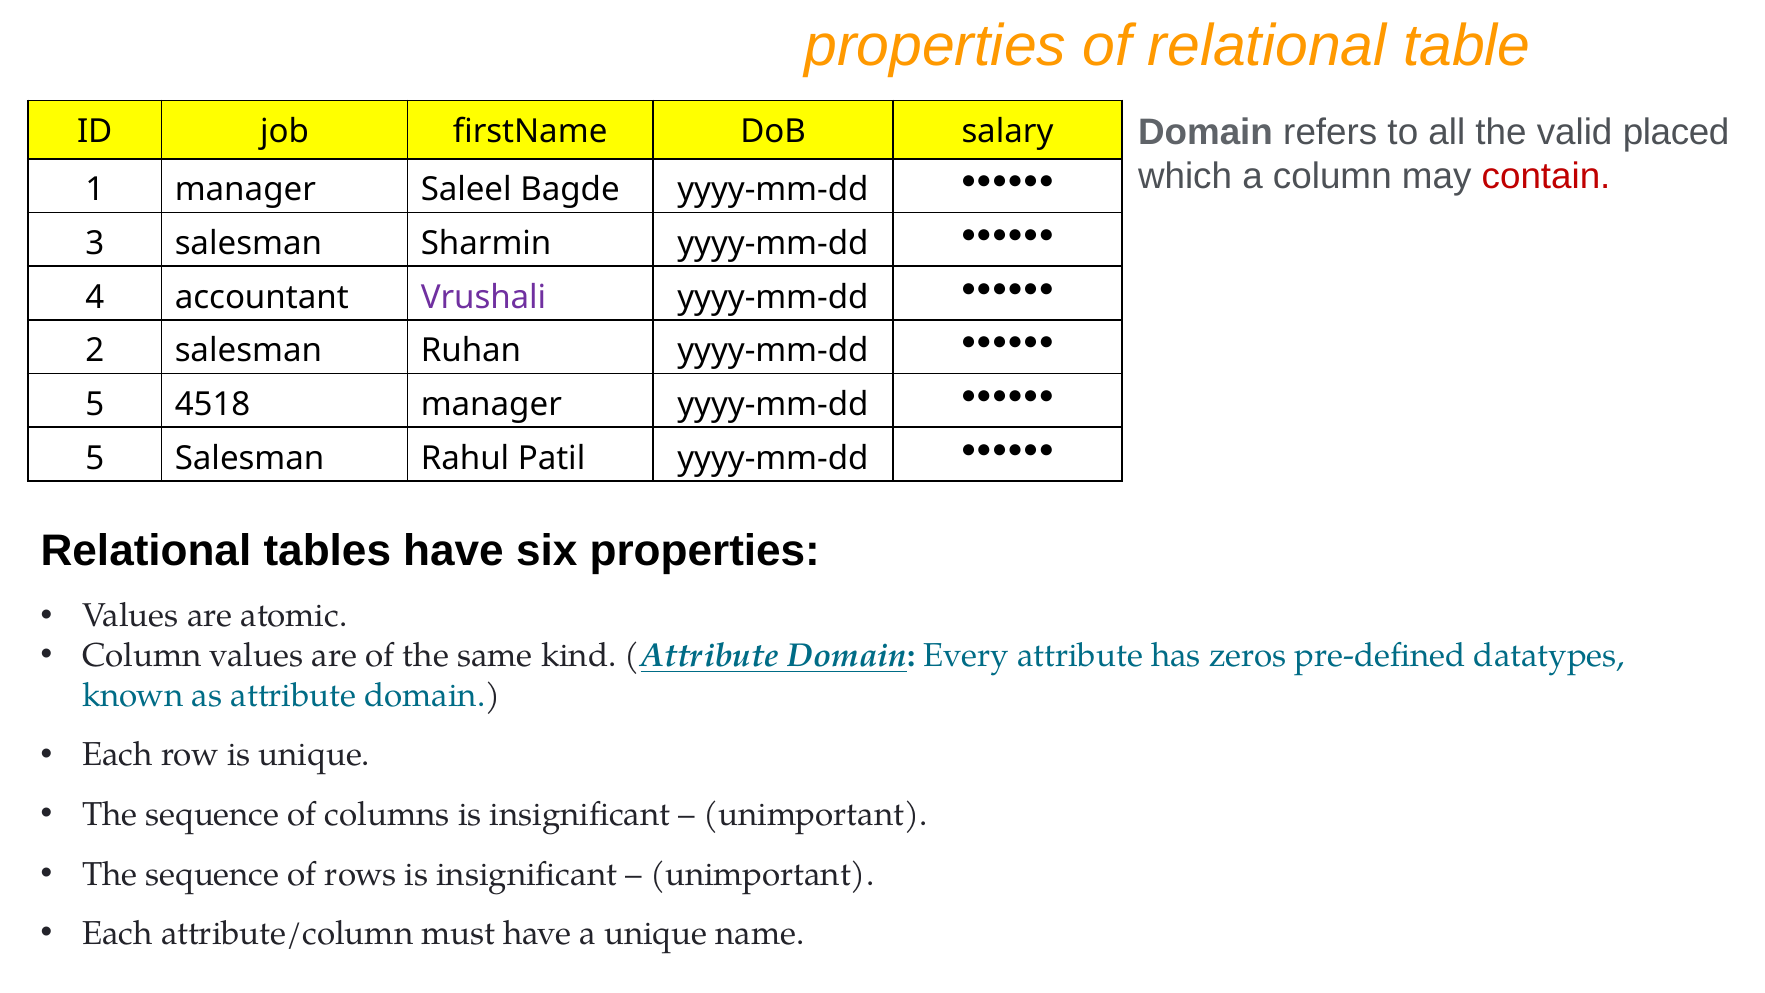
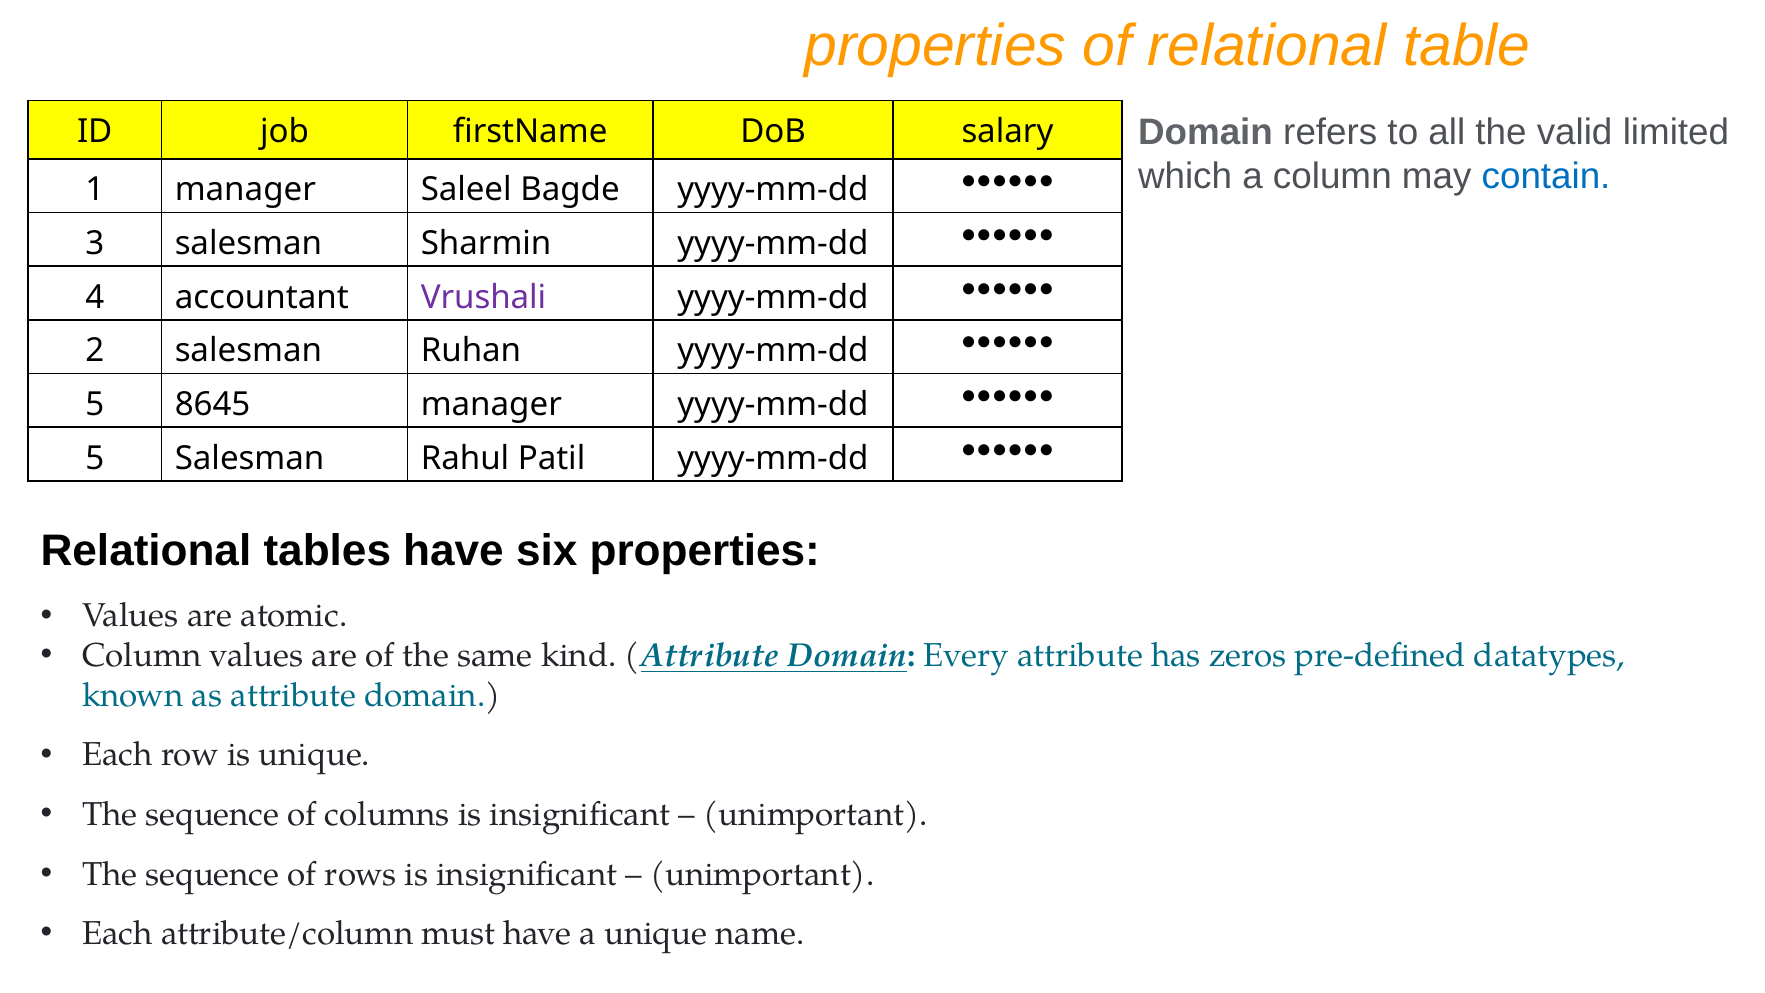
placed: placed -> limited
contain colour: red -> blue
4518: 4518 -> 8645
